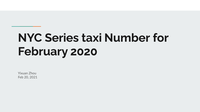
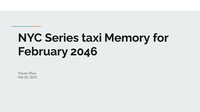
Number: Number -> Memory
2020: 2020 -> 2046
